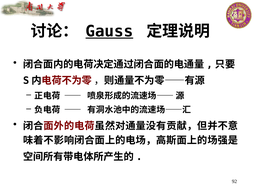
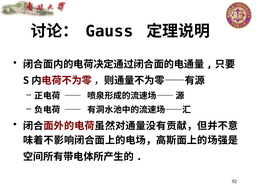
Gauss underline: present -> none
